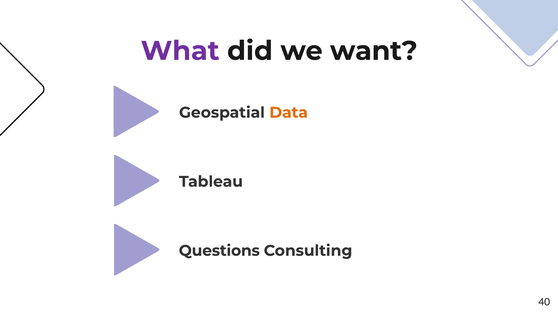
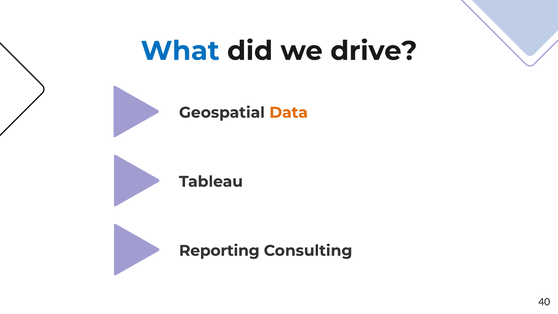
What colour: purple -> blue
want: want -> drive
Questions: Questions -> Reporting
